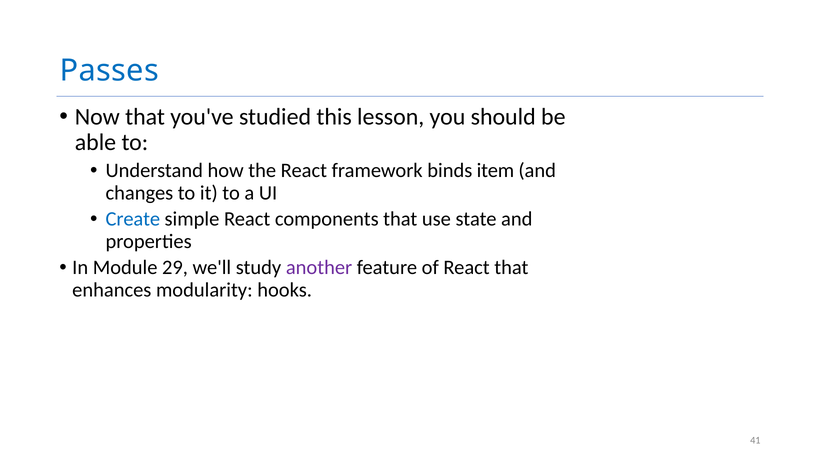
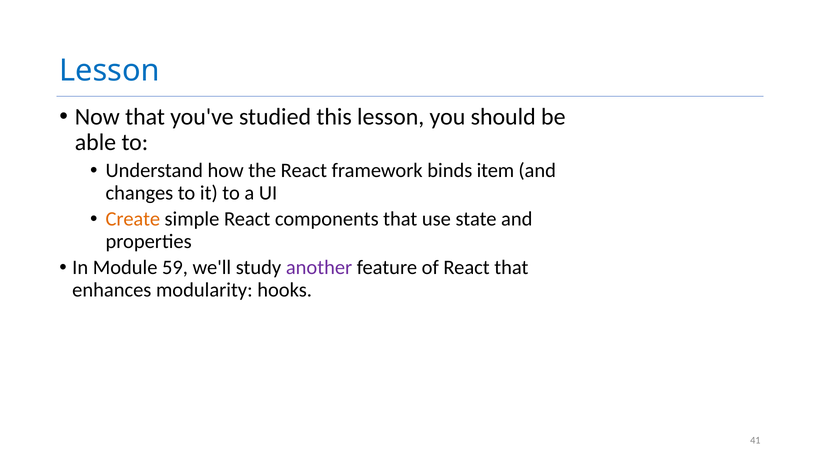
Passes at (109, 71): Passes -> Lesson
Create colour: blue -> orange
29: 29 -> 59
